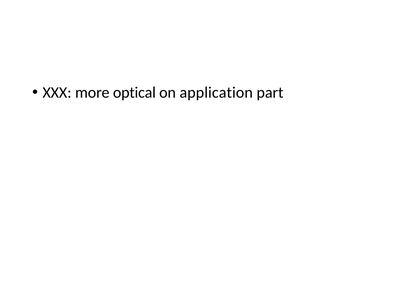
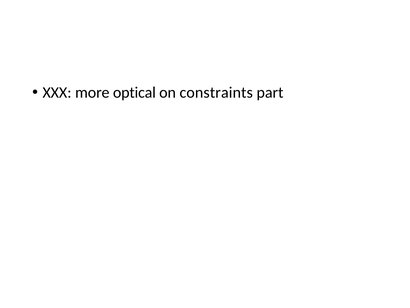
application: application -> constraints
